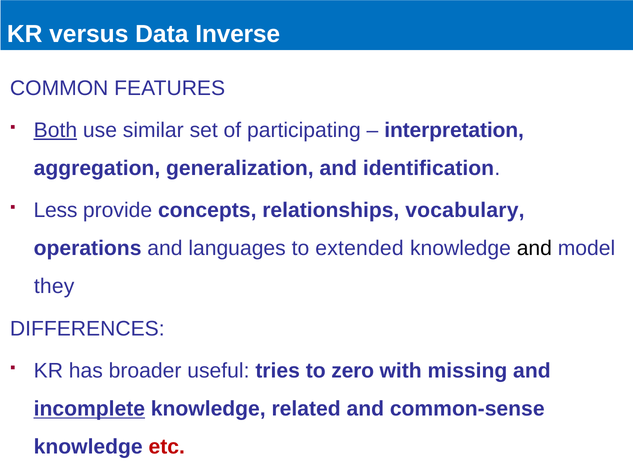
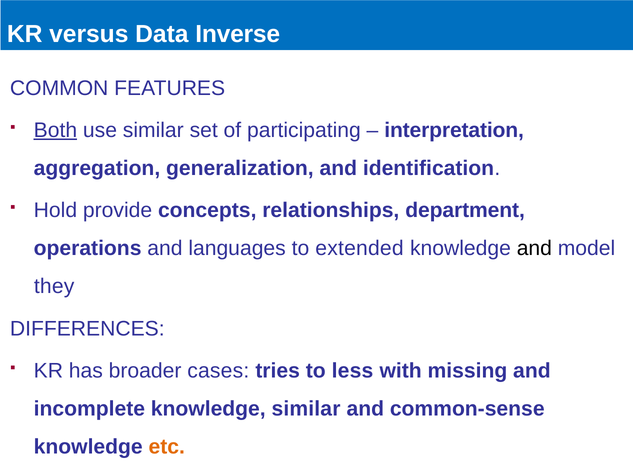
Less: Less -> Hold
vocabulary: vocabulary -> department
useful: useful -> cases
zero: zero -> less
incomplete underline: present -> none
knowledge related: related -> similar
etc colour: red -> orange
